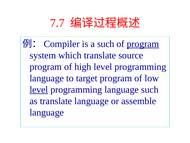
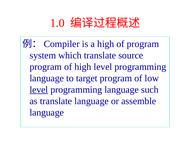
7.7: 7.7 -> 1.0
a such: such -> high
program at (143, 44) underline: present -> none
